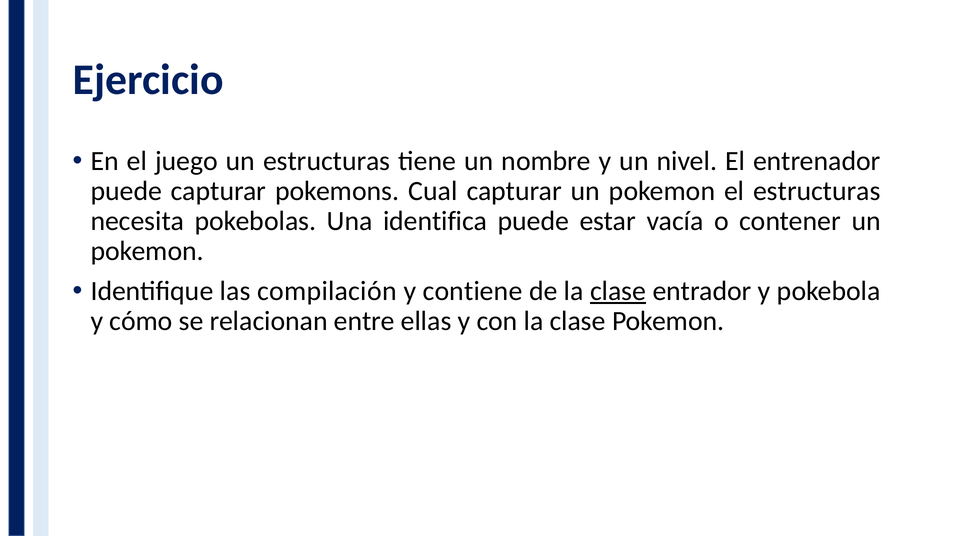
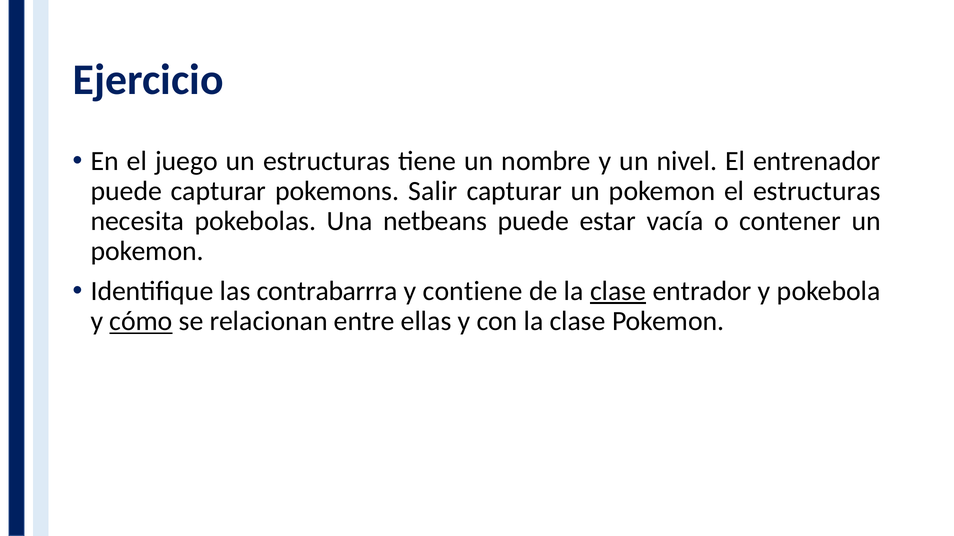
Cual: Cual -> Salir
identifica: identifica -> netbeans
compilación: compilación -> contrabarrra
cómo underline: none -> present
